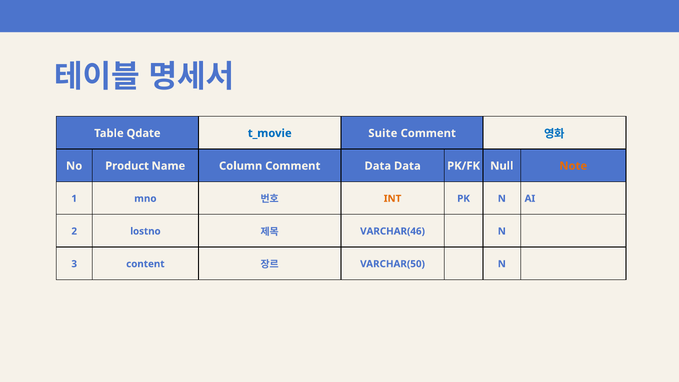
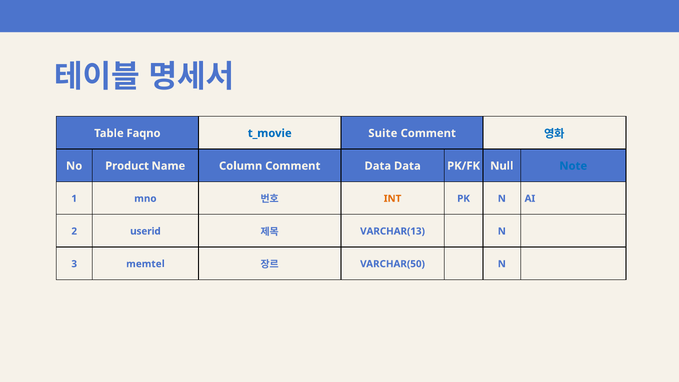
Qdate: Qdate -> Faqno
Note colour: orange -> blue
lostno: lostno -> userid
VARCHAR(46: VARCHAR(46 -> VARCHAR(13
content: content -> memtel
